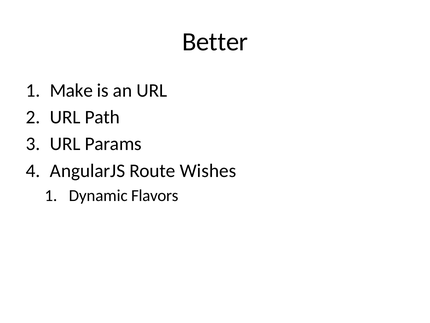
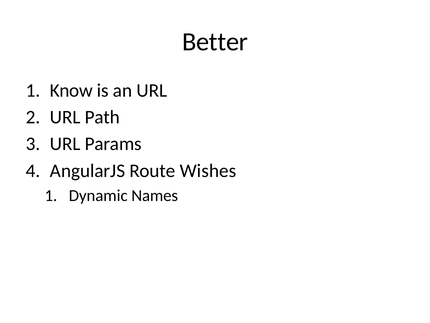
Make: Make -> Know
Flavors: Flavors -> Names
